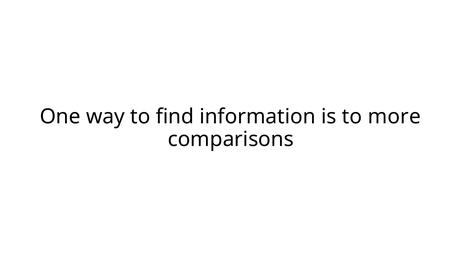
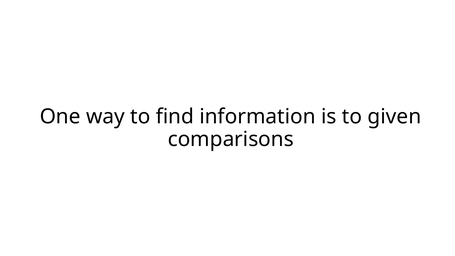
more: more -> given
